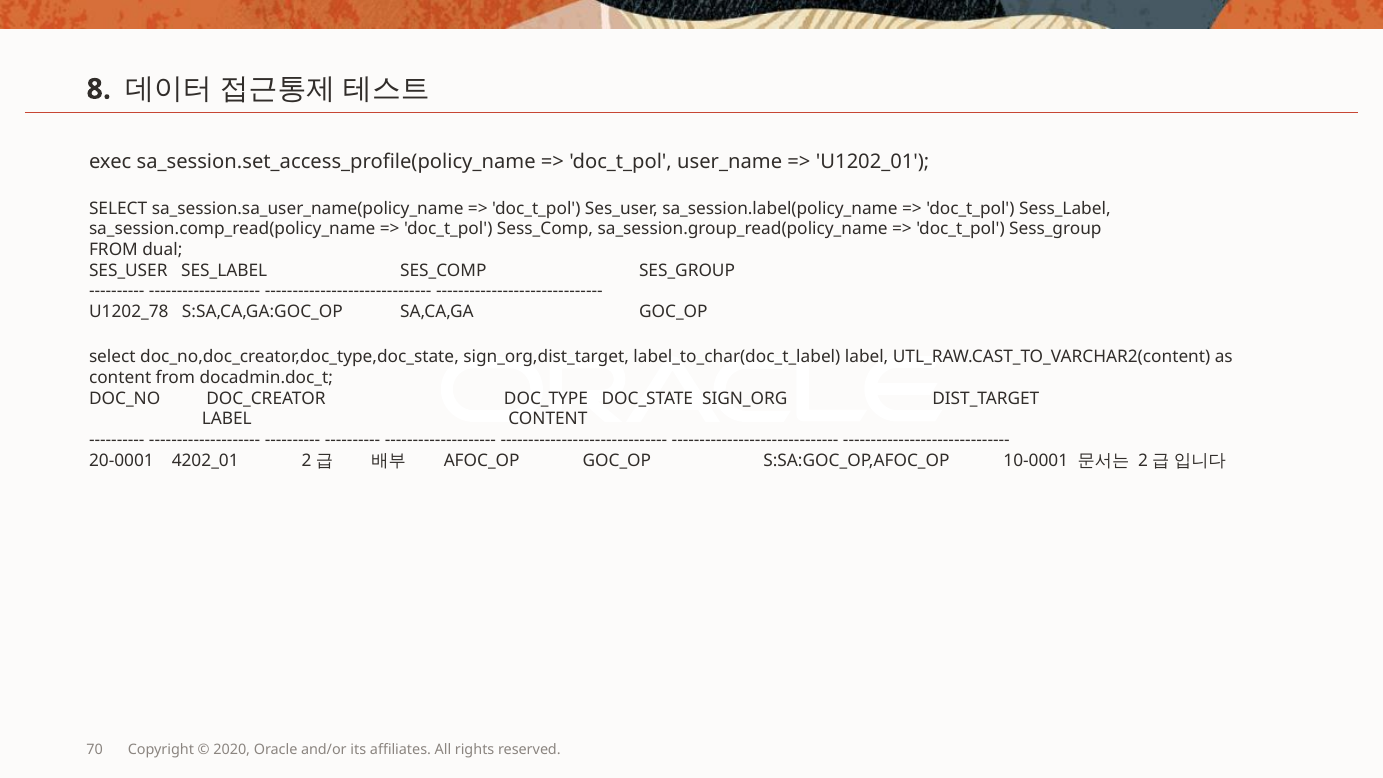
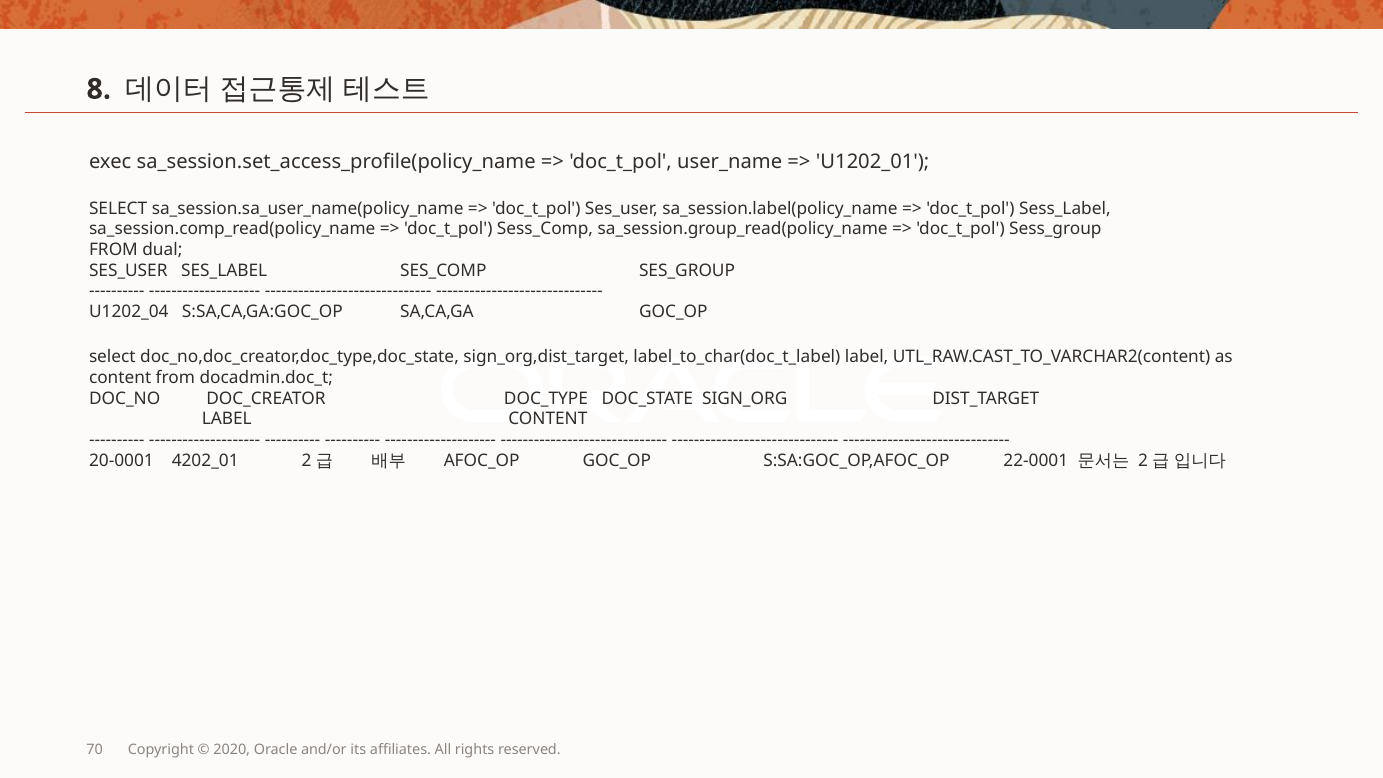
U1202_78: U1202_78 -> U1202_04
10-0001: 10-0001 -> 22-0001
